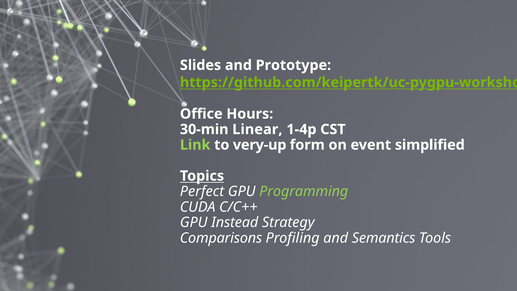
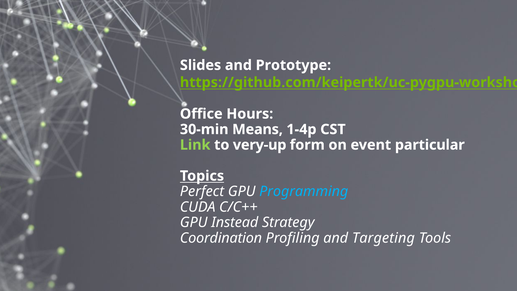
Linear: Linear -> Means
simplified: simplified -> particular
Programming colour: light green -> light blue
Comparisons: Comparisons -> Coordination
Semantics: Semantics -> Targeting
